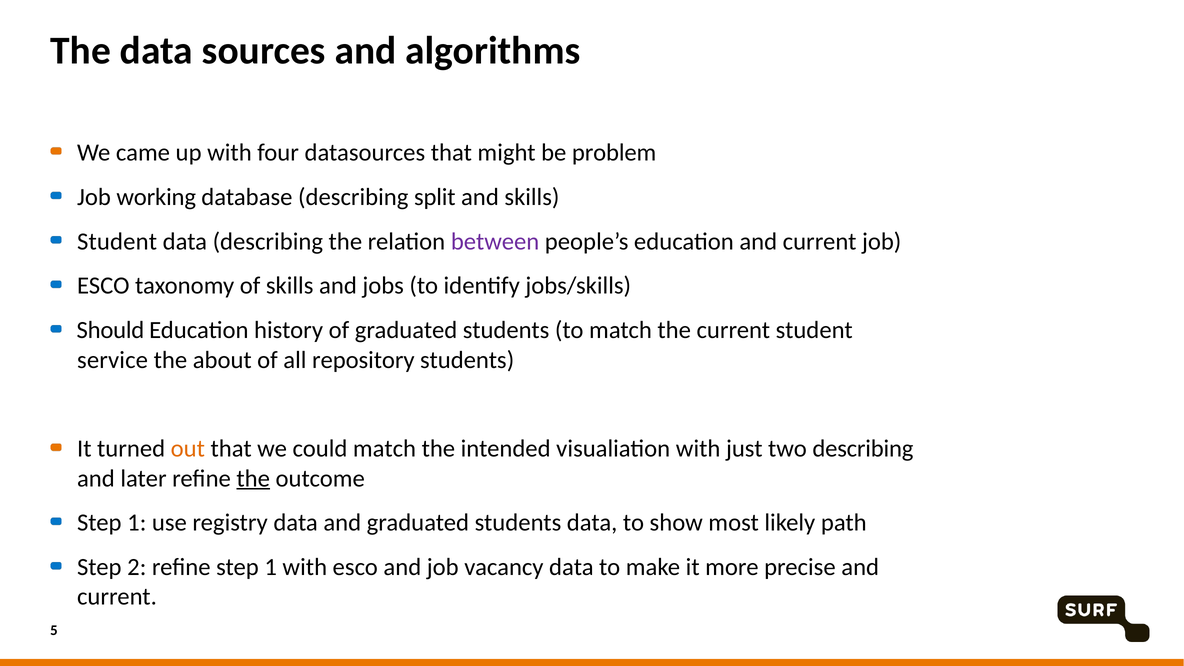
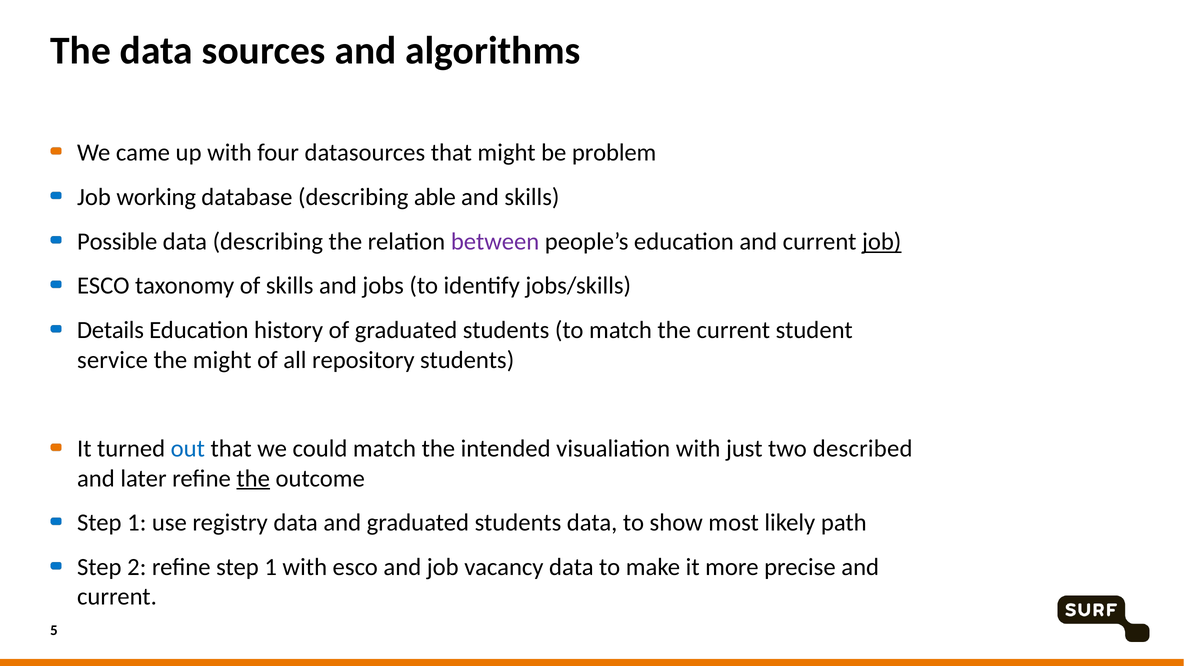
split: split -> able
Student at (117, 241): Student -> Possible
job at (882, 241) underline: none -> present
Should: Should -> Details
the about: about -> might
out colour: orange -> blue
two describing: describing -> described
